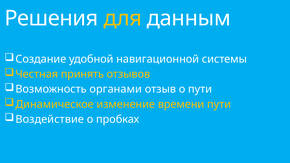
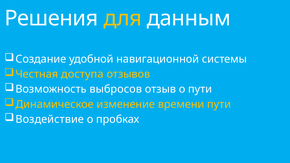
принять: принять -> доступа
органами: органами -> выбросов
